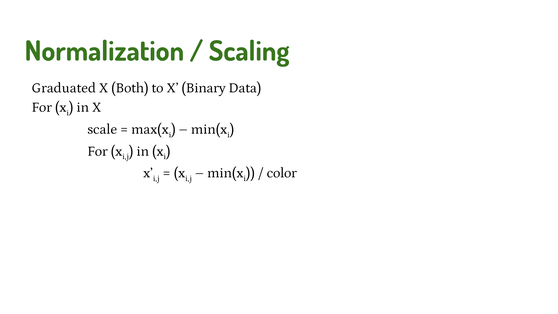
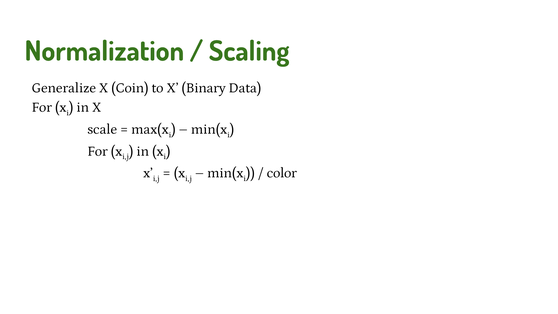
Graduated: Graduated -> Generalize
Both: Both -> Coin
